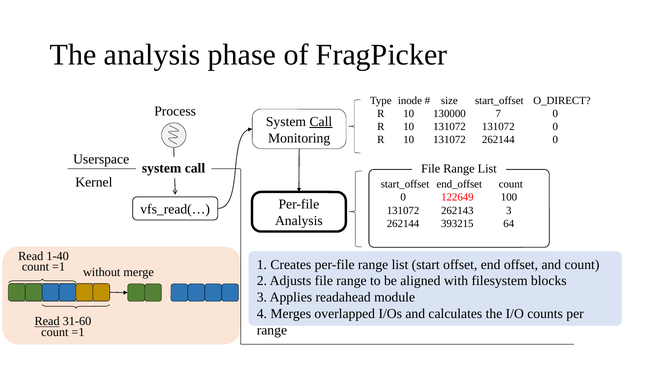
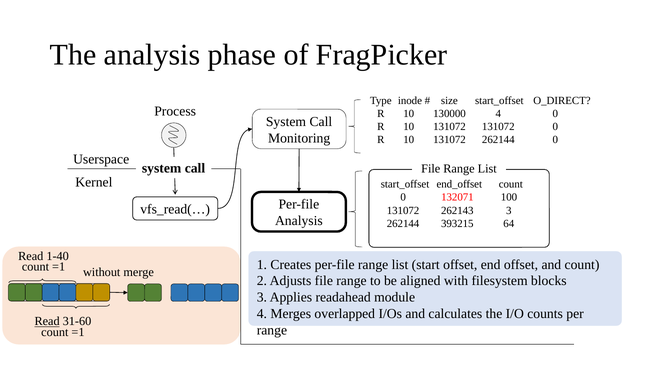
130000 7: 7 -> 4
Call at (321, 122) underline: present -> none
122649: 122649 -> 132071
